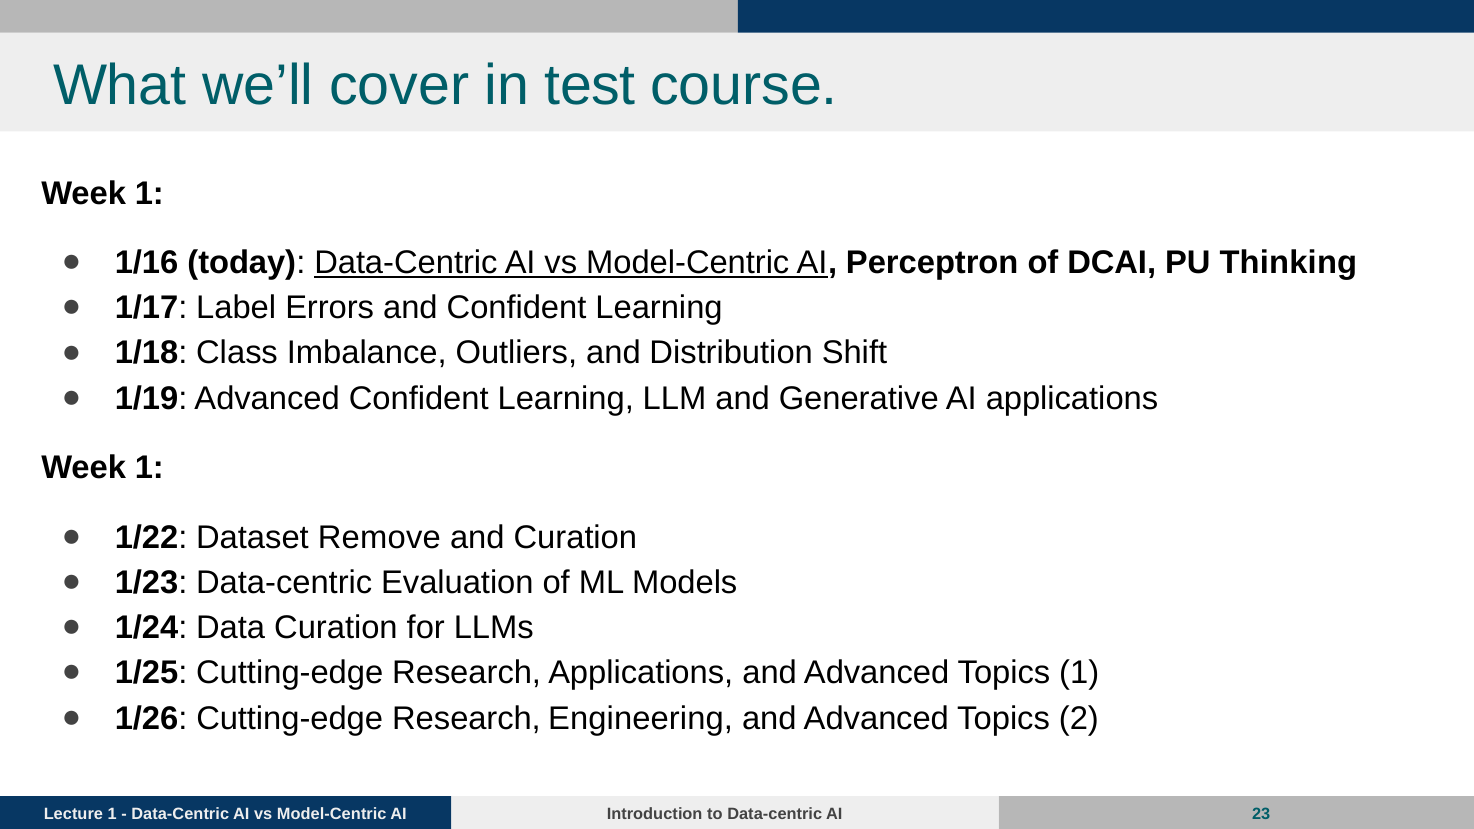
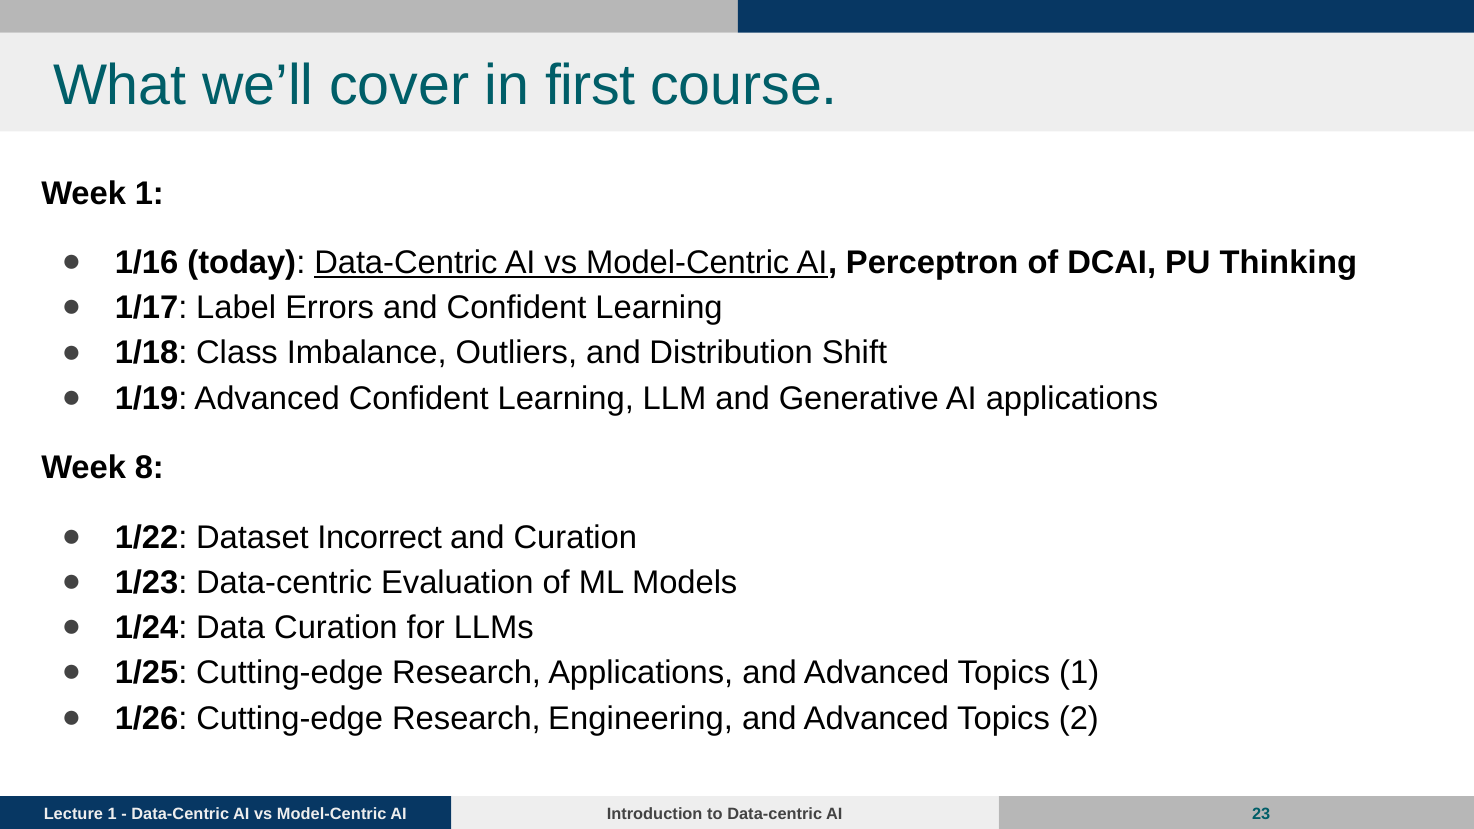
test: test -> first
1 at (149, 468): 1 -> 8
Remove: Remove -> Incorrect
